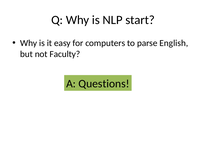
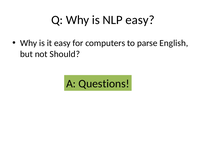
NLP start: start -> easy
Faculty: Faculty -> Should
